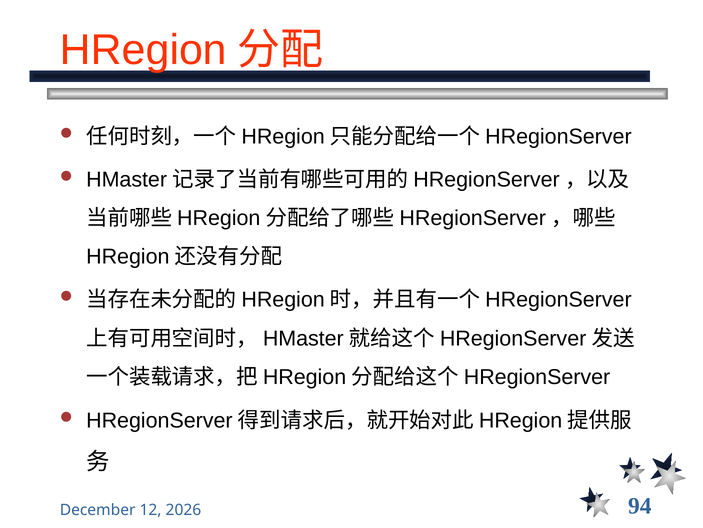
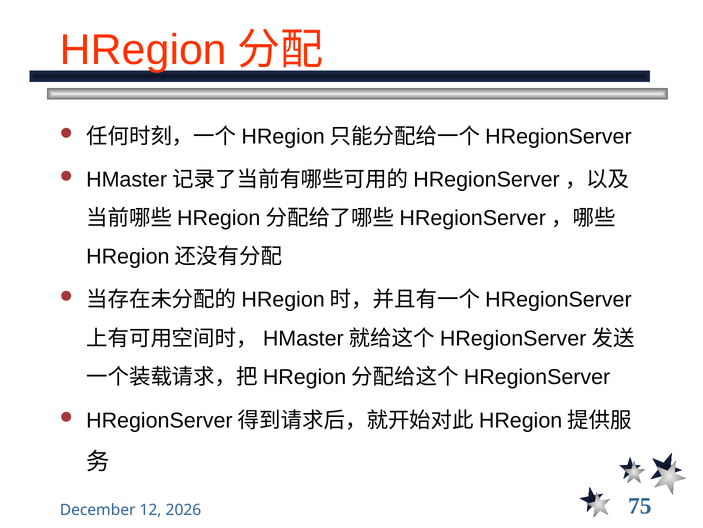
94: 94 -> 75
